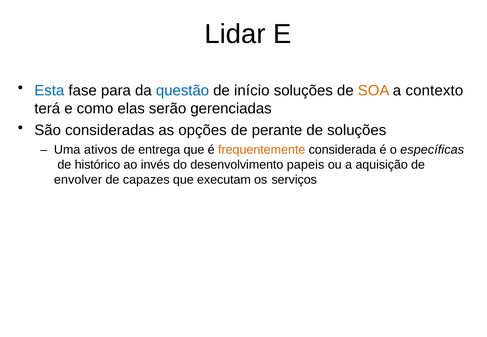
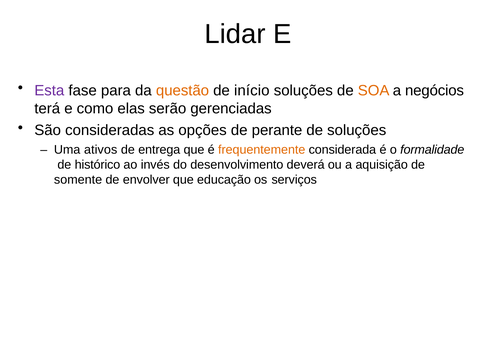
Esta colour: blue -> purple
questão colour: blue -> orange
contexto: contexto -> negócios
específicas: específicas -> formalidade
papeis: papeis -> deverá
envolver: envolver -> somente
capazes: capazes -> envolver
executam: executam -> educação
